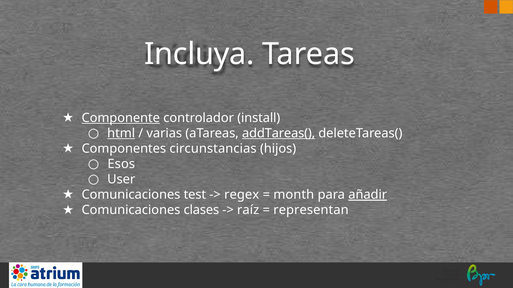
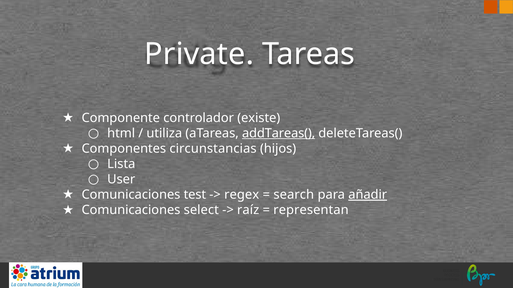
Incluya: Incluya -> Private
Componente underline: present -> none
install: install -> existe
html underline: present -> none
varias: varias -> utiliza
Esos: Esos -> Lista
month: month -> search
clases: clases -> select
